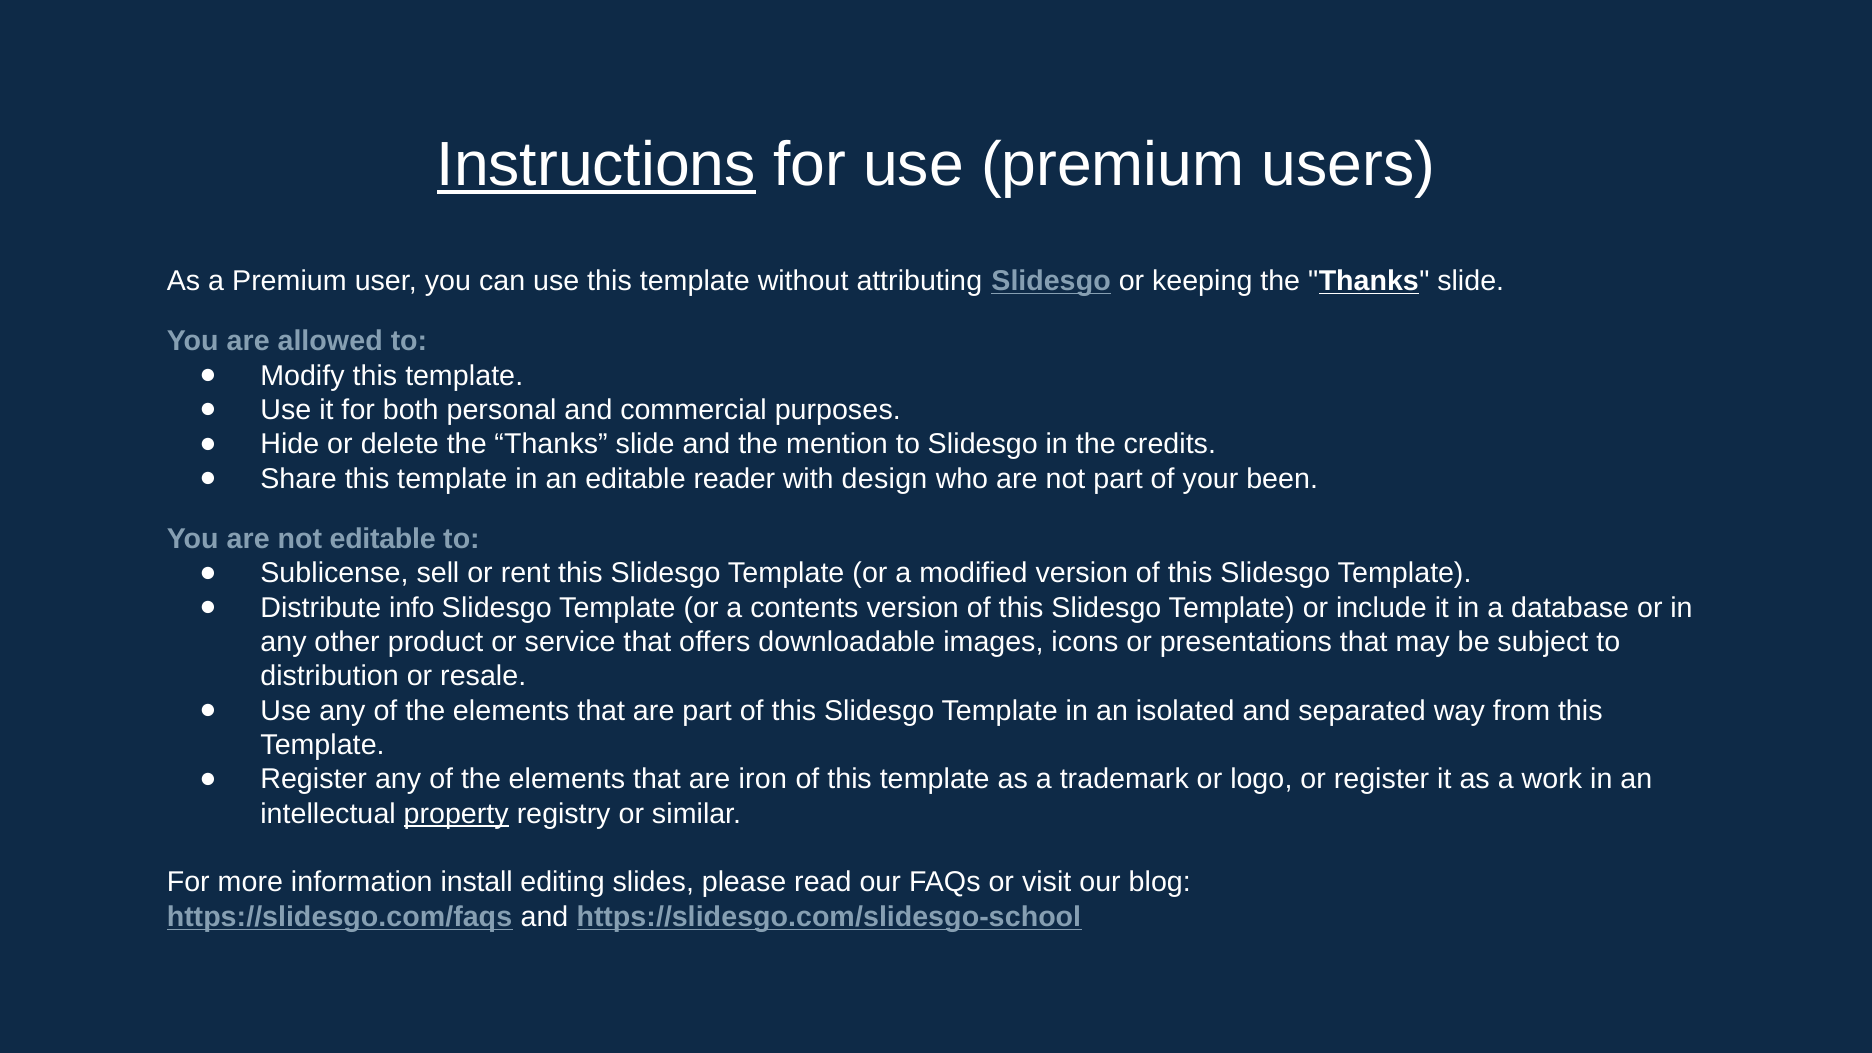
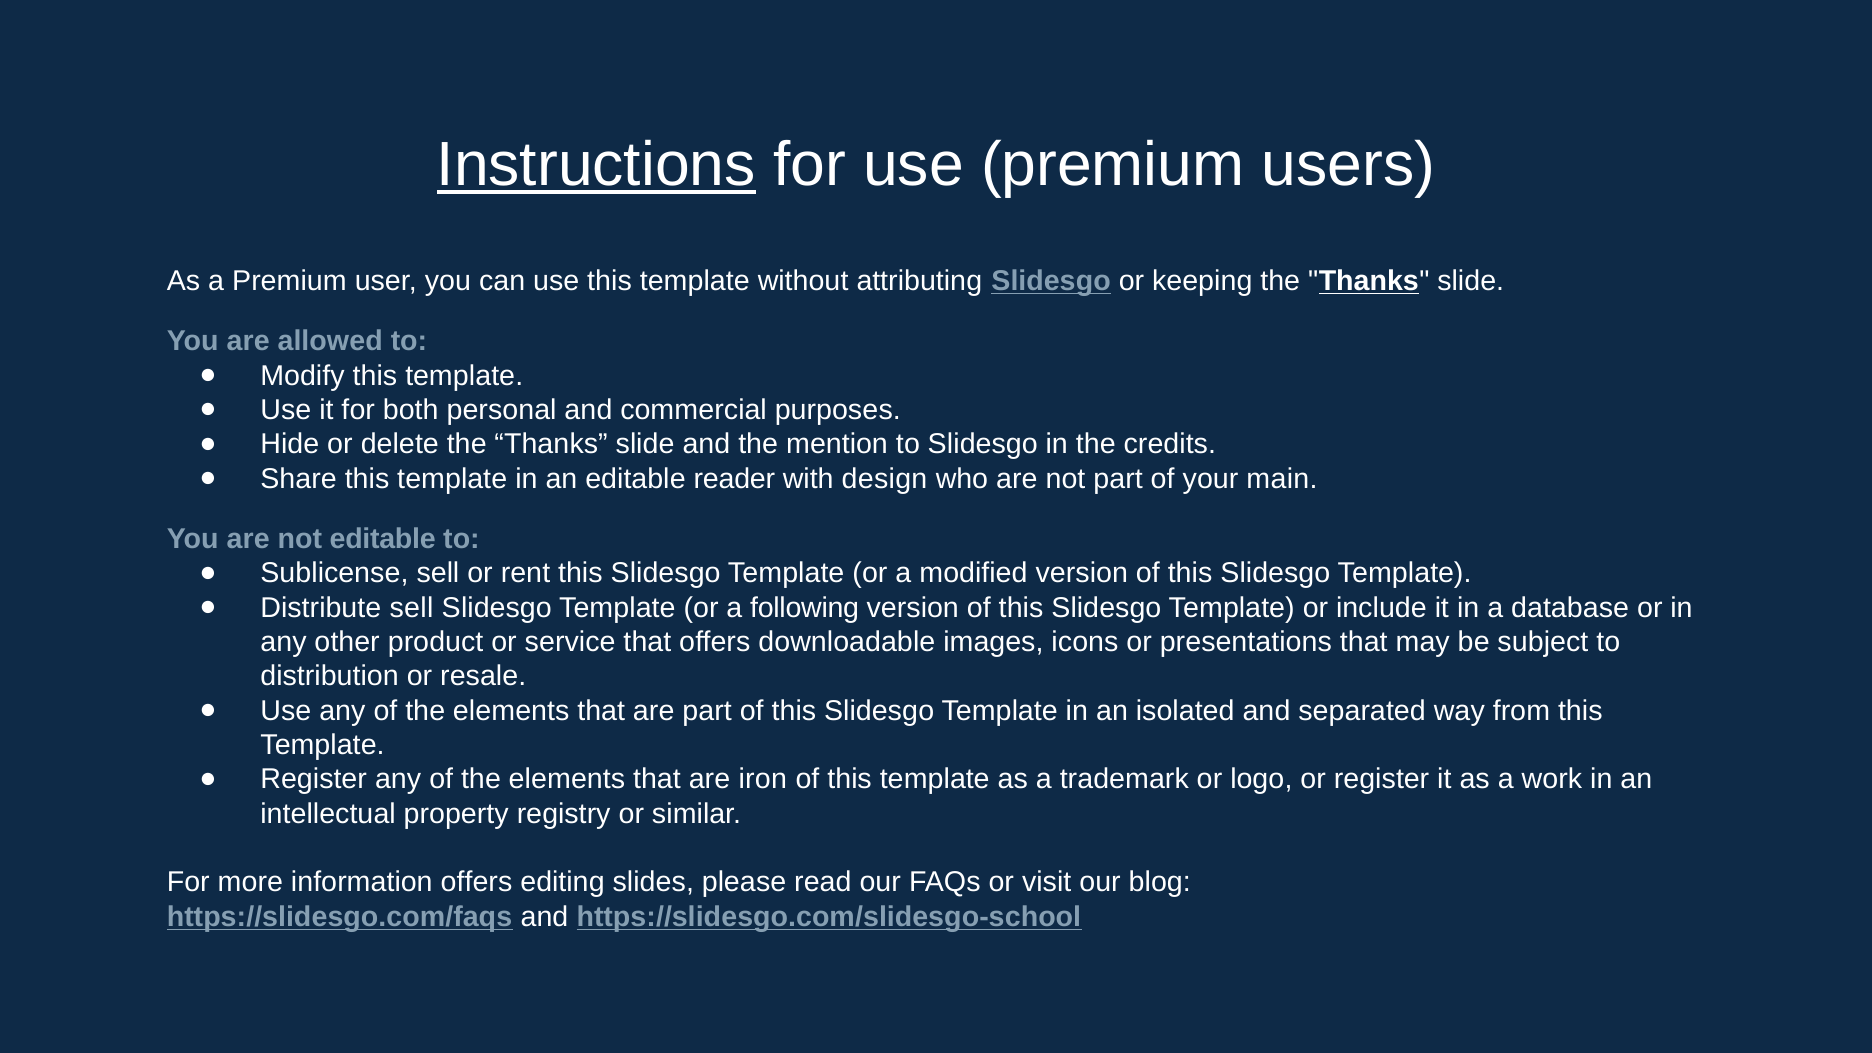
been: been -> main
Distribute info: info -> sell
contents: contents -> following
property underline: present -> none
information install: install -> offers
